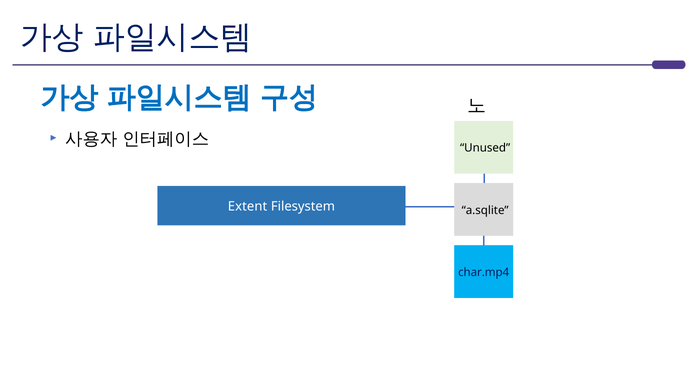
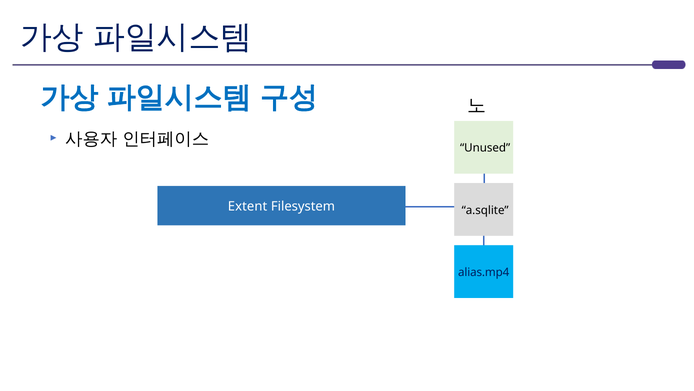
char.mp4: char.mp4 -> alias.mp4
